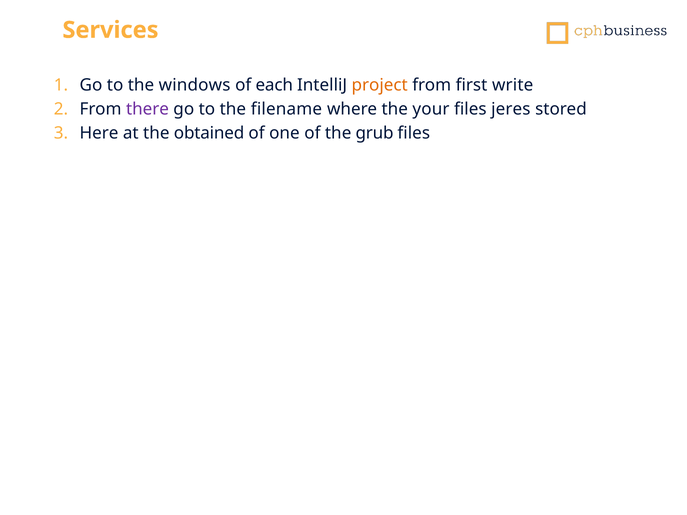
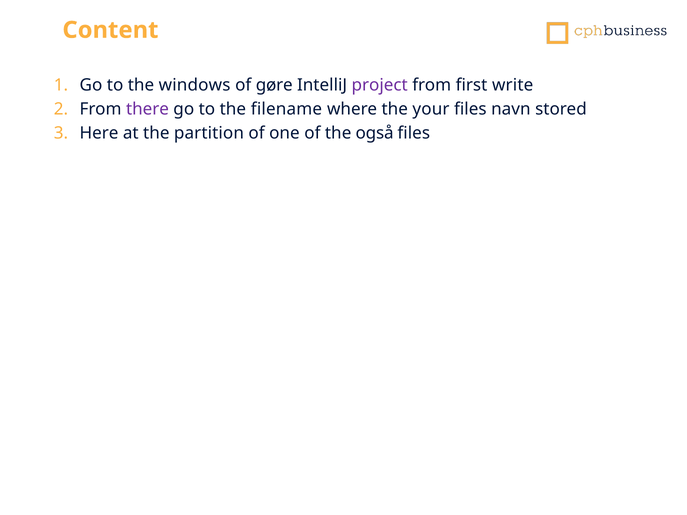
Services: Services -> Content
each: each -> gøre
project colour: orange -> purple
jeres: jeres -> navn
obtained: obtained -> partition
grub: grub -> også
